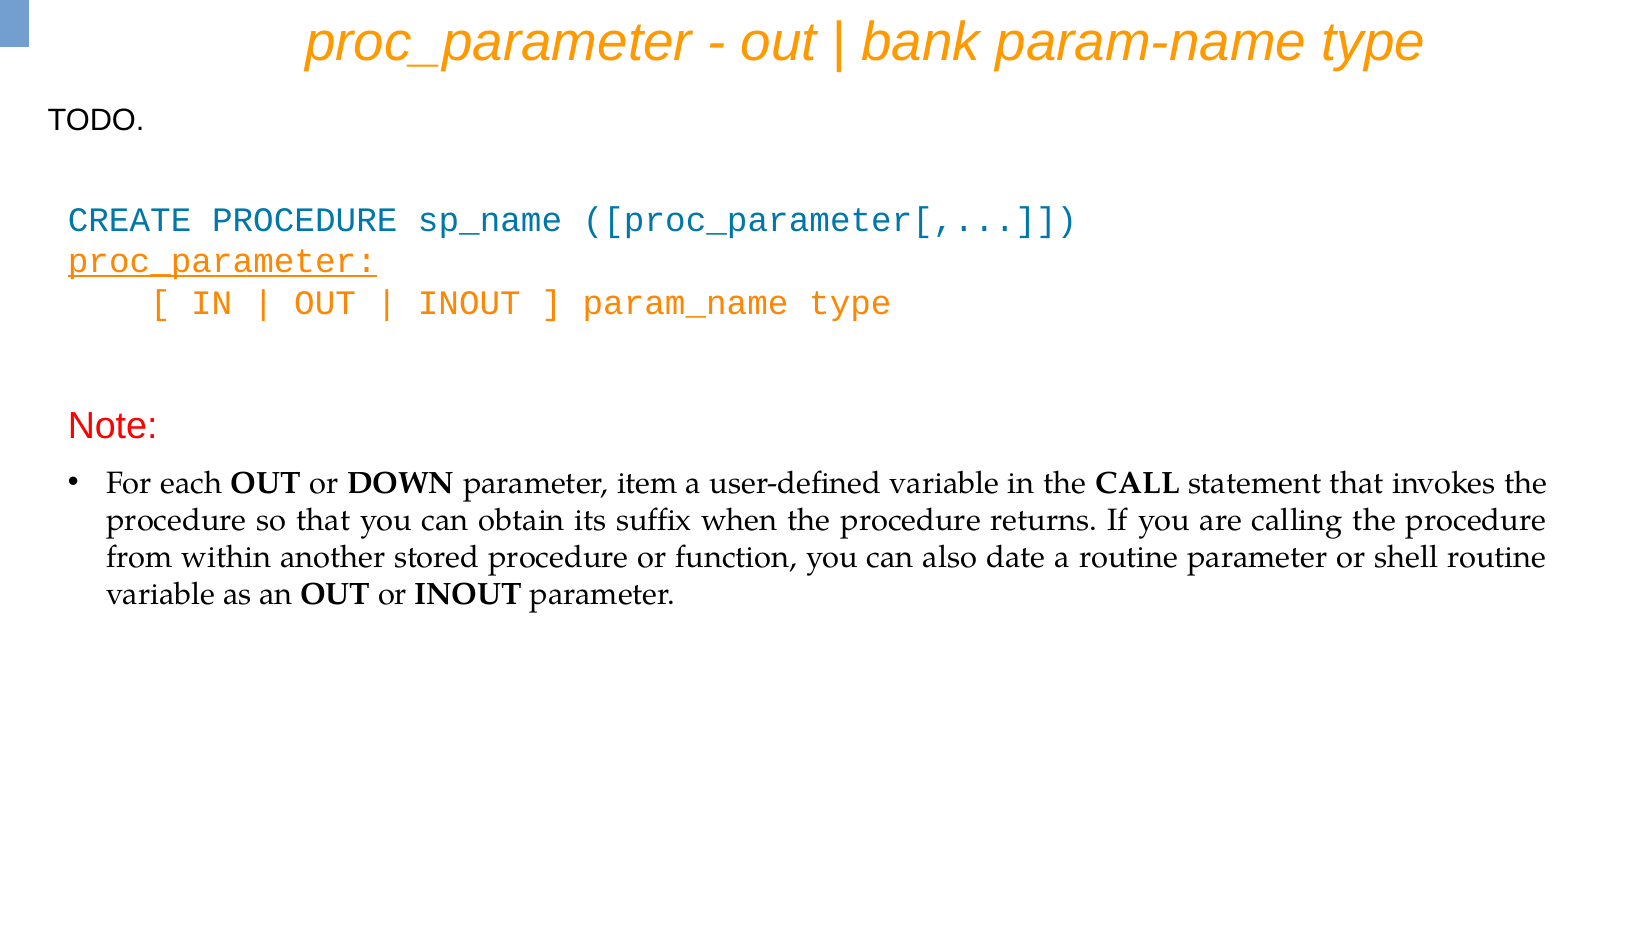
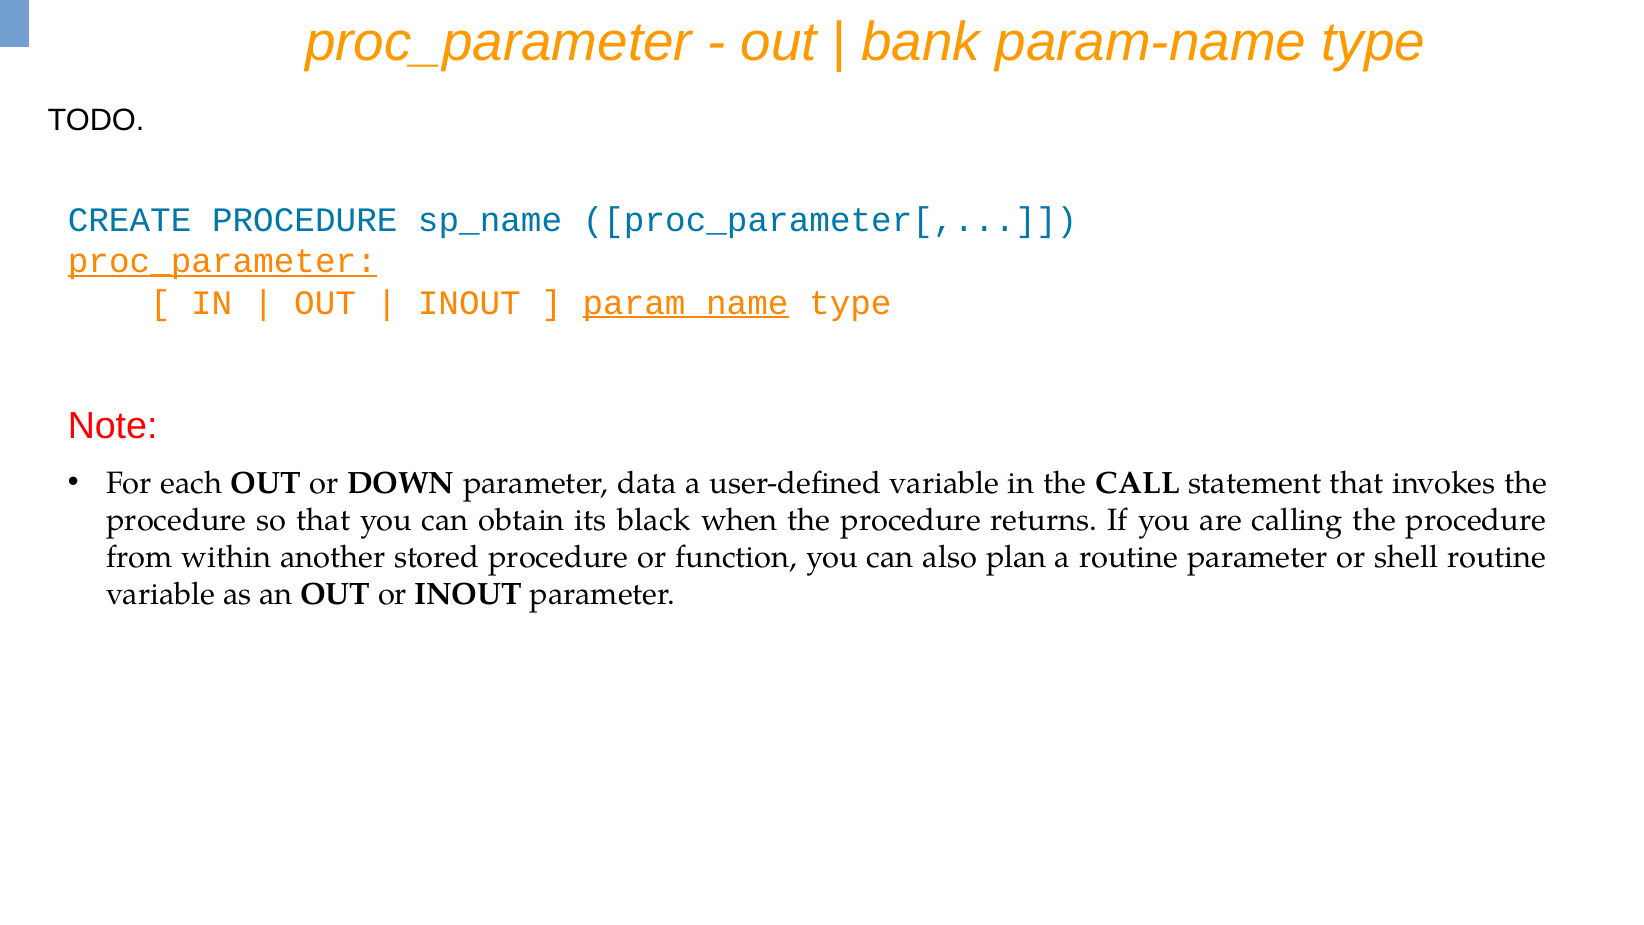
param_name underline: none -> present
item: item -> data
suffix: suffix -> black
date: date -> plan
